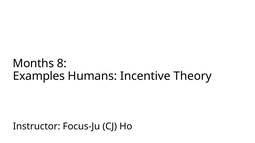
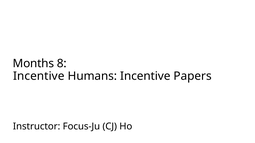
Examples at (39, 76): Examples -> Incentive
Theory: Theory -> Papers
